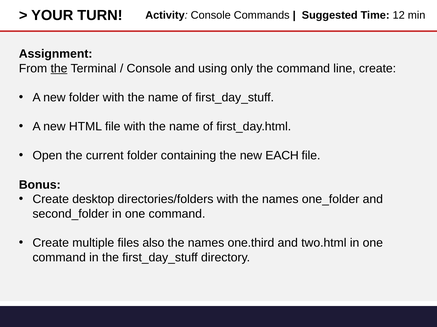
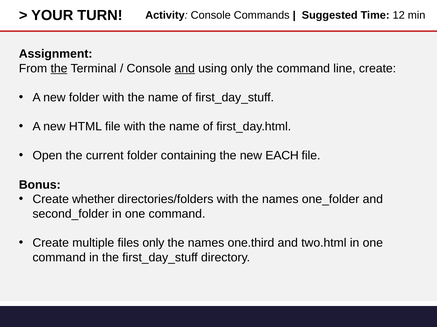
and at (185, 69) underline: none -> present
desktop: desktop -> whether
files also: also -> only
